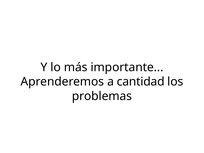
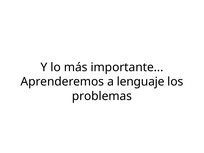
cantidad: cantidad -> lenguaje
